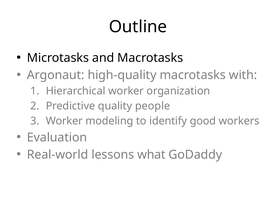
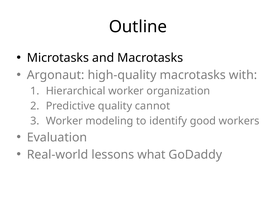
people: people -> cannot
